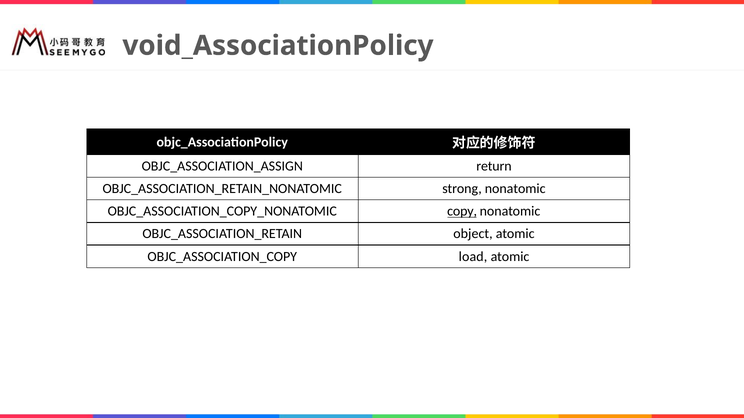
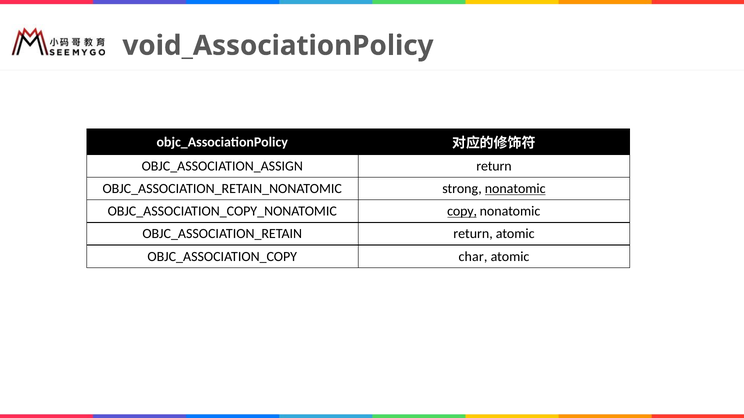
nonatomic at (515, 189) underline: none -> present
object at (473, 234): object -> return
load: load -> char
